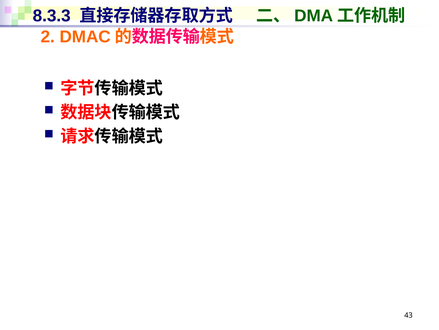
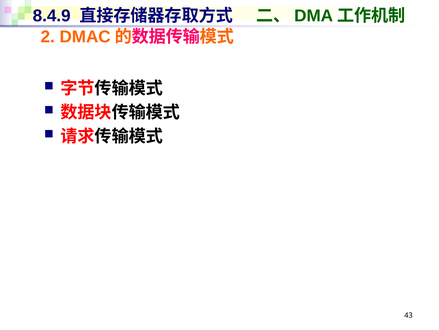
8.3.3: 8.3.3 -> 8.4.9
